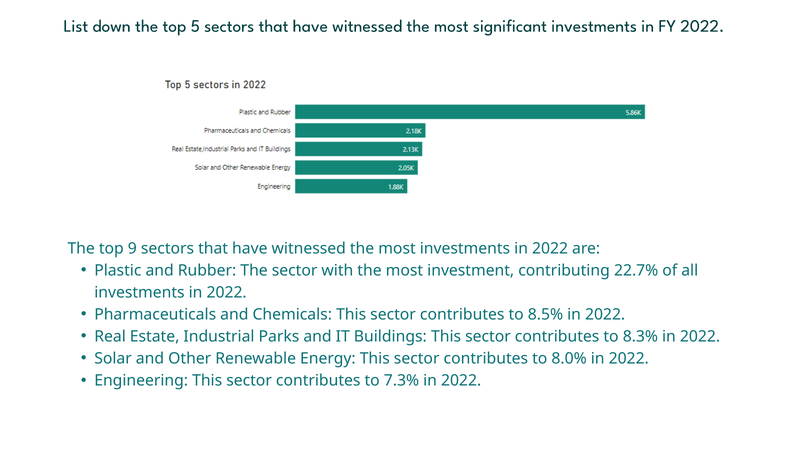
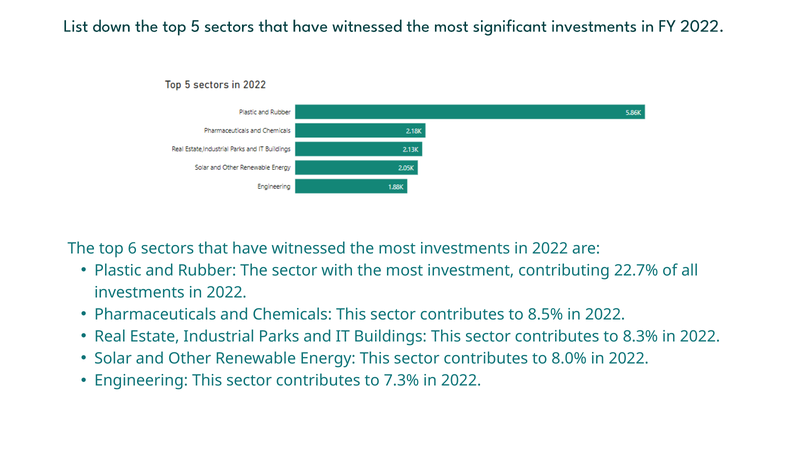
9: 9 -> 6
